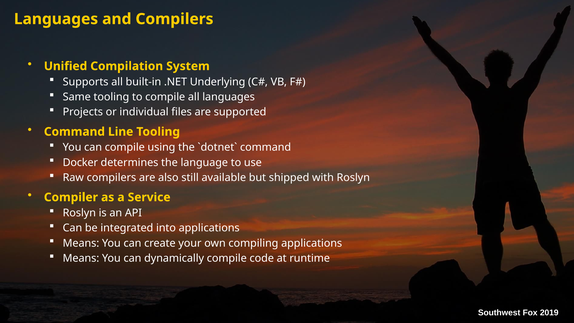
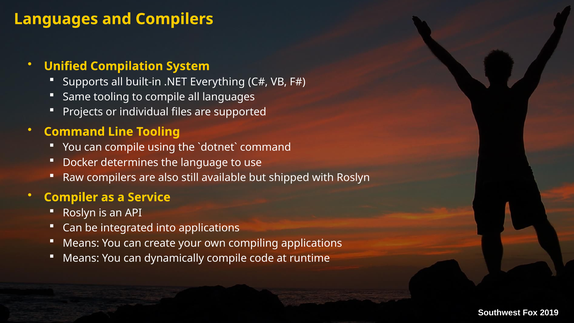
Underlying: Underlying -> Everything
